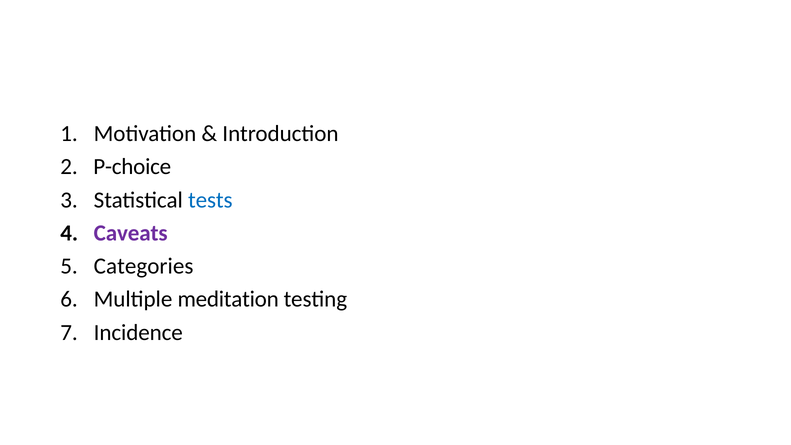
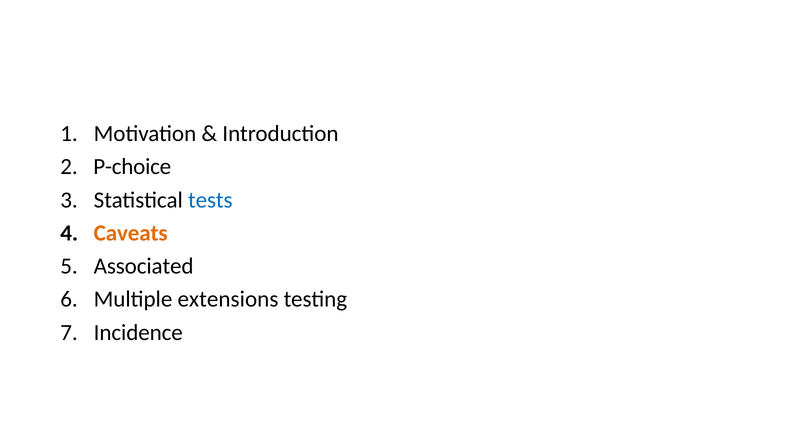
Caveats colour: purple -> orange
Categories: Categories -> Associated
meditation: meditation -> extensions
